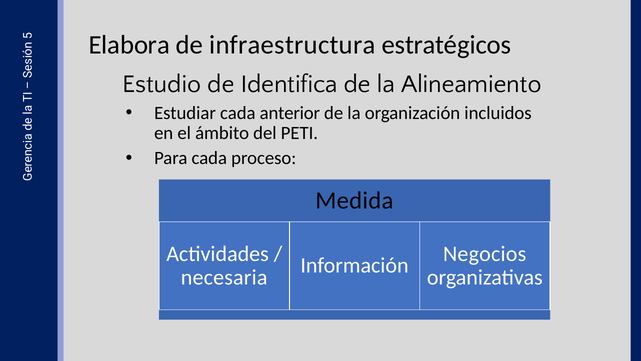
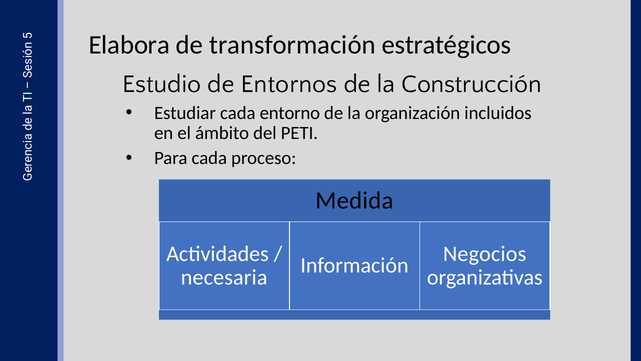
infraestructura: infraestructura -> transformación
Identifica: Identifica -> Entornos
Alineamiento: Alineamiento -> Construcción
anterior: anterior -> entorno
